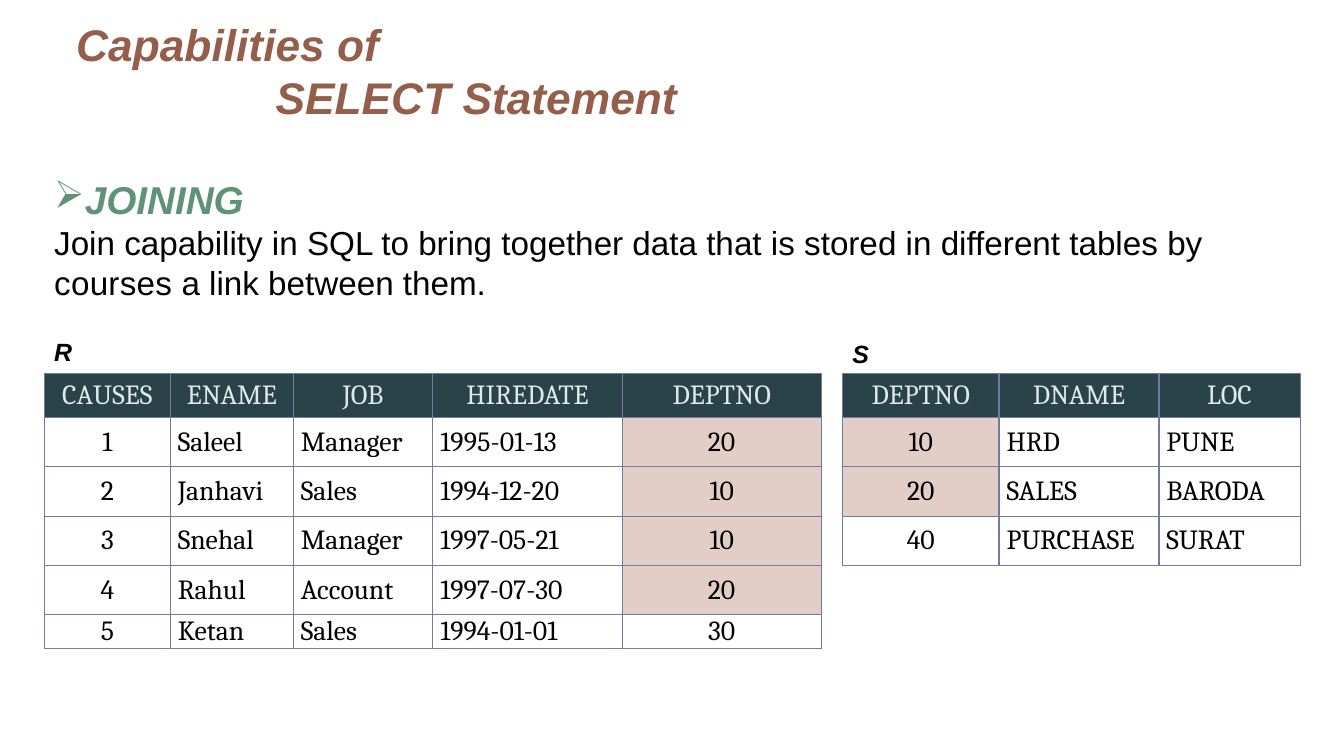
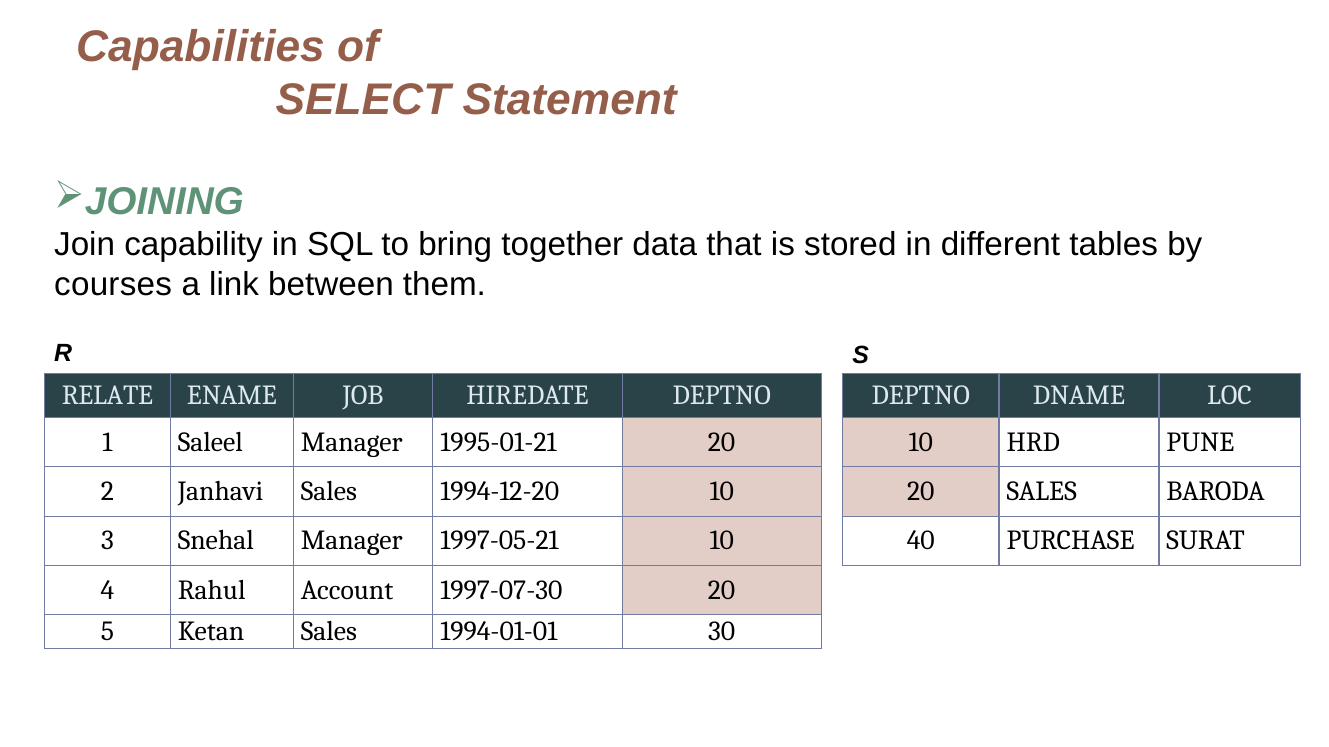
CAUSES: CAUSES -> RELATE
1995-01-13: 1995-01-13 -> 1995-01-21
